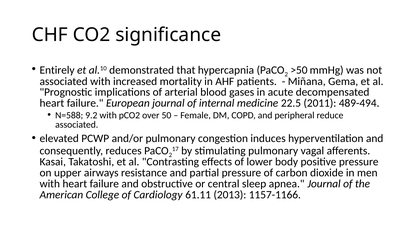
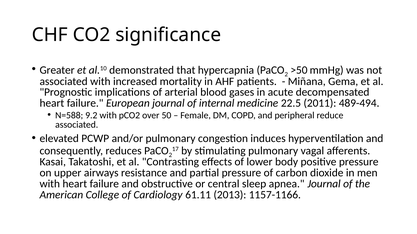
Entirely: Entirely -> Greater
